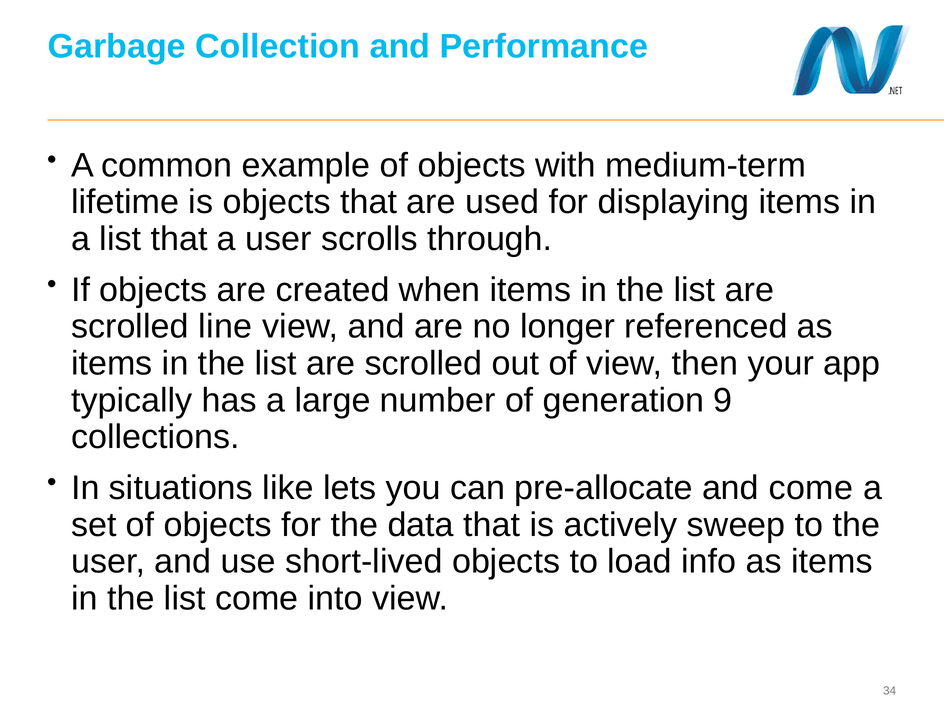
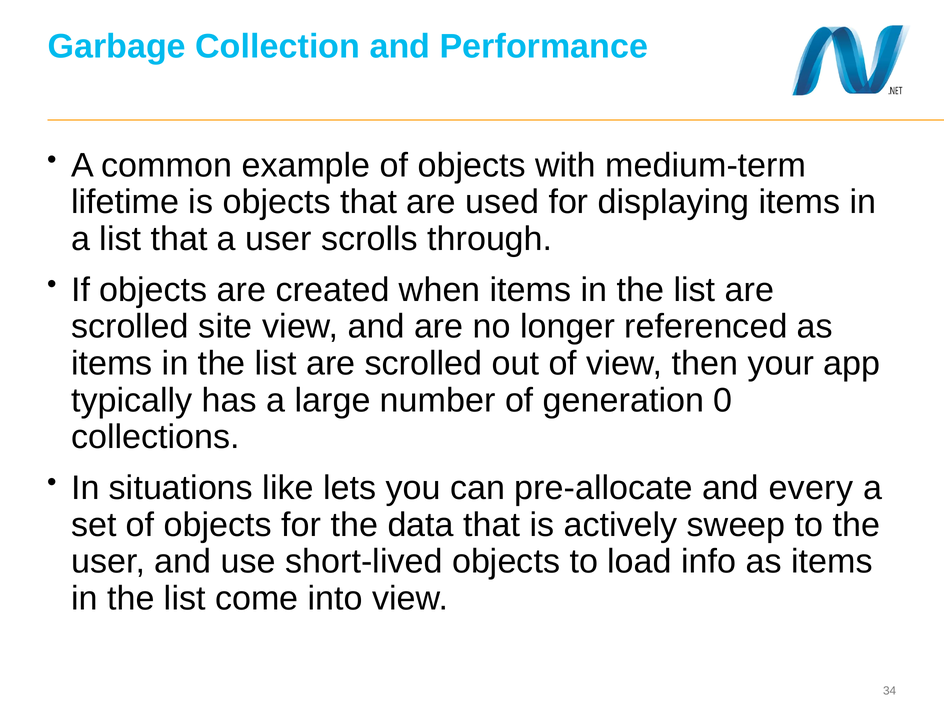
line: line -> site
9: 9 -> 0
and come: come -> every
